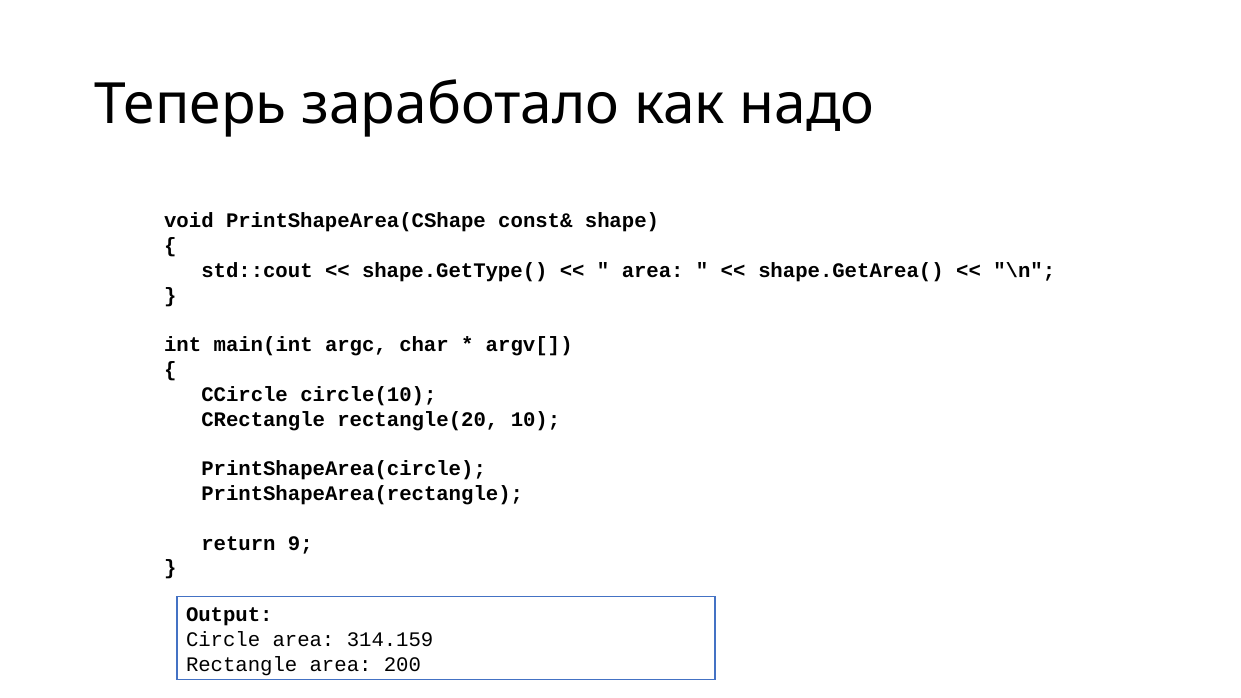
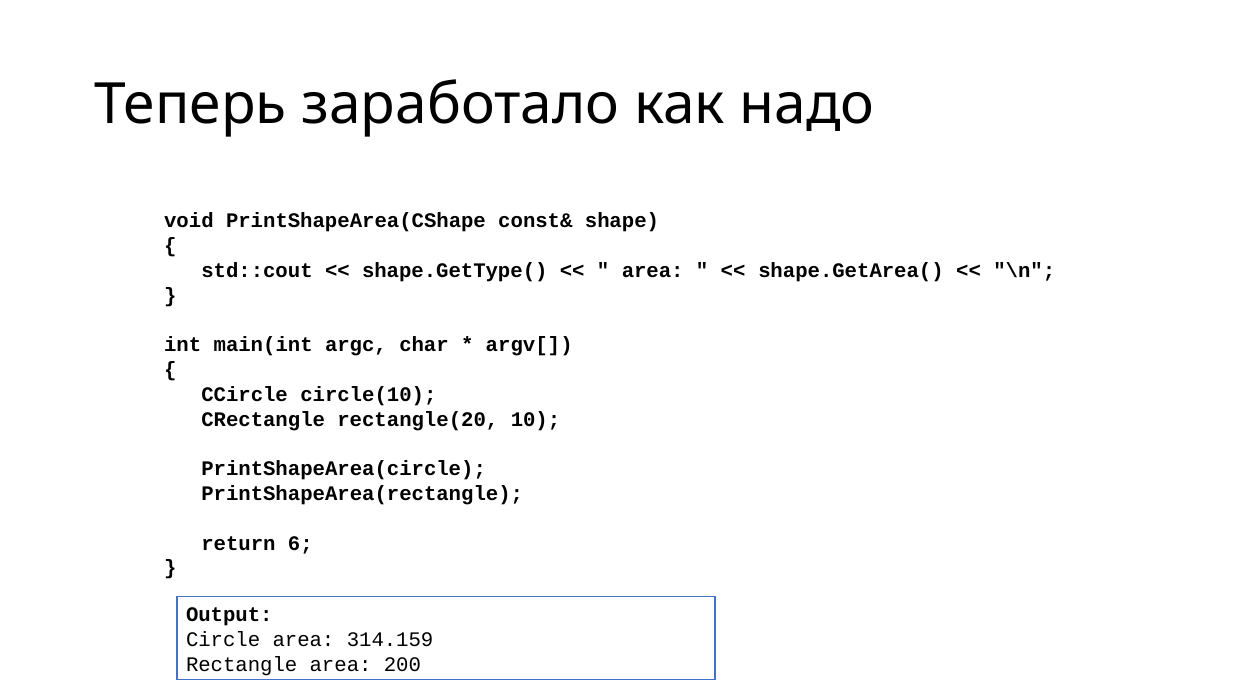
9: 9 -> 6
